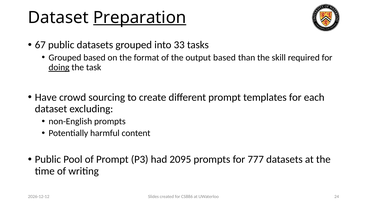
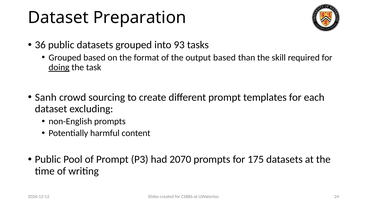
Preparation underline: present -> none
67: 67 -> 36
33: 33 -> 93
Have: Have -> Sanh
2095: 2095 -> 2070
777: 777 -> 175
